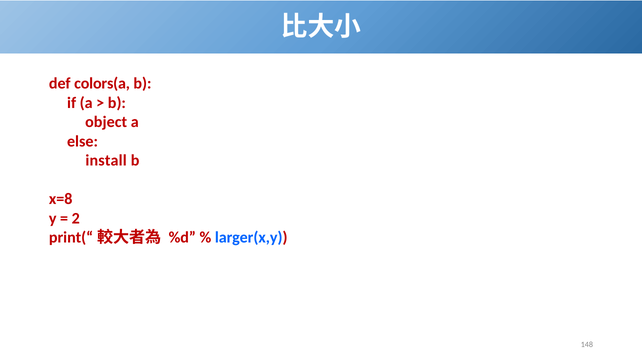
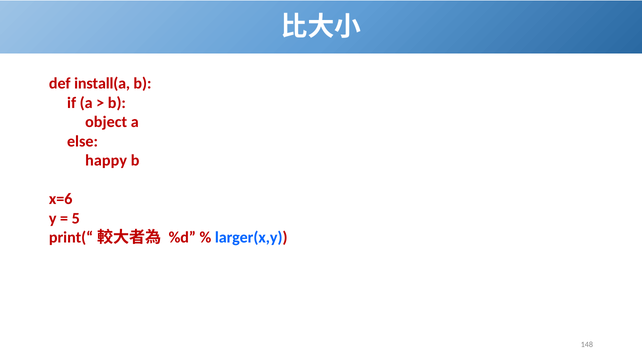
colors(a: colors(a -> install(a
install: install -> happy
x=8: x=8 -> x=6
2: 2 -> 5
